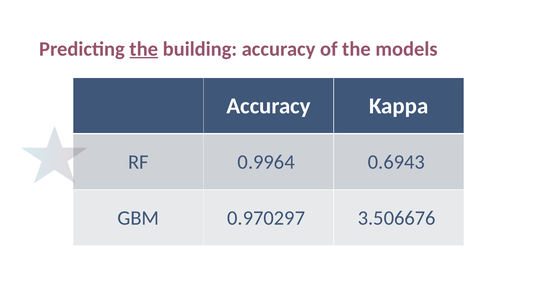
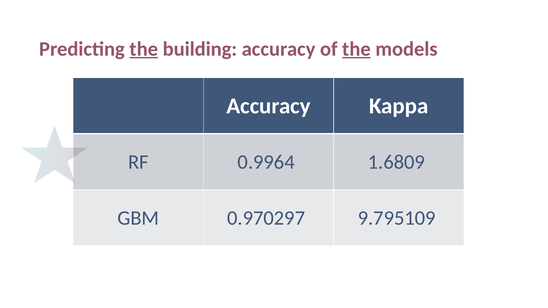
the at (357, 49) underline: none -> present
0.6943: 0.6943 -> 1.6809
3.506676: 3.506676 -> 9.795109
